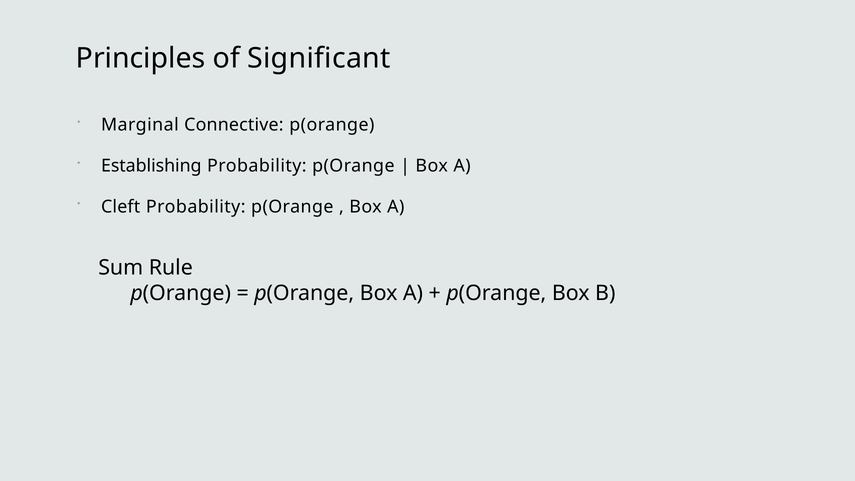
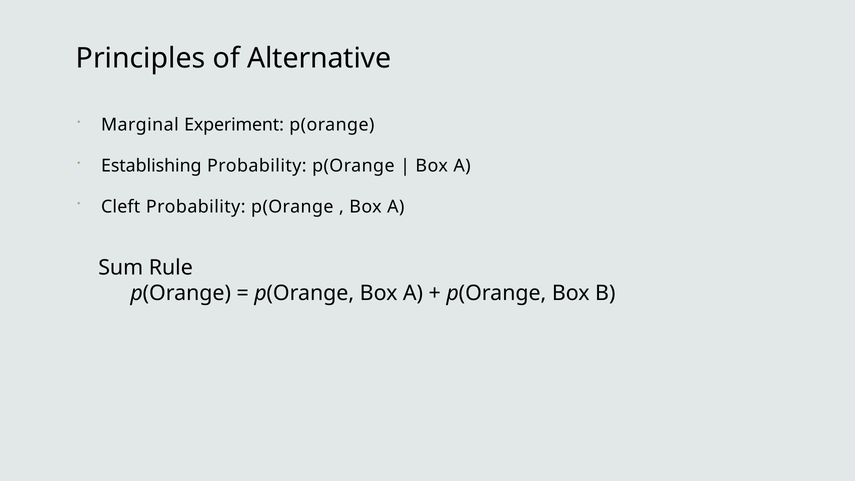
Significant: Significant -> Alternative
Connective: Connective -> Experiment
